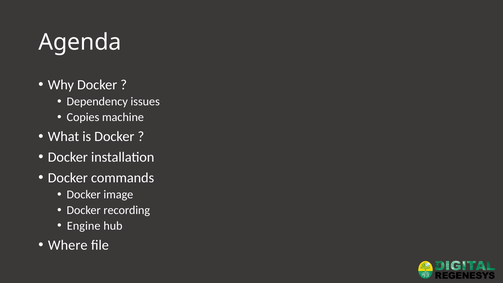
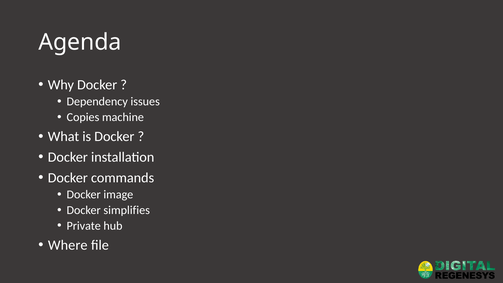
recording: recording -> simplifies
Engine: Engine -> Private
